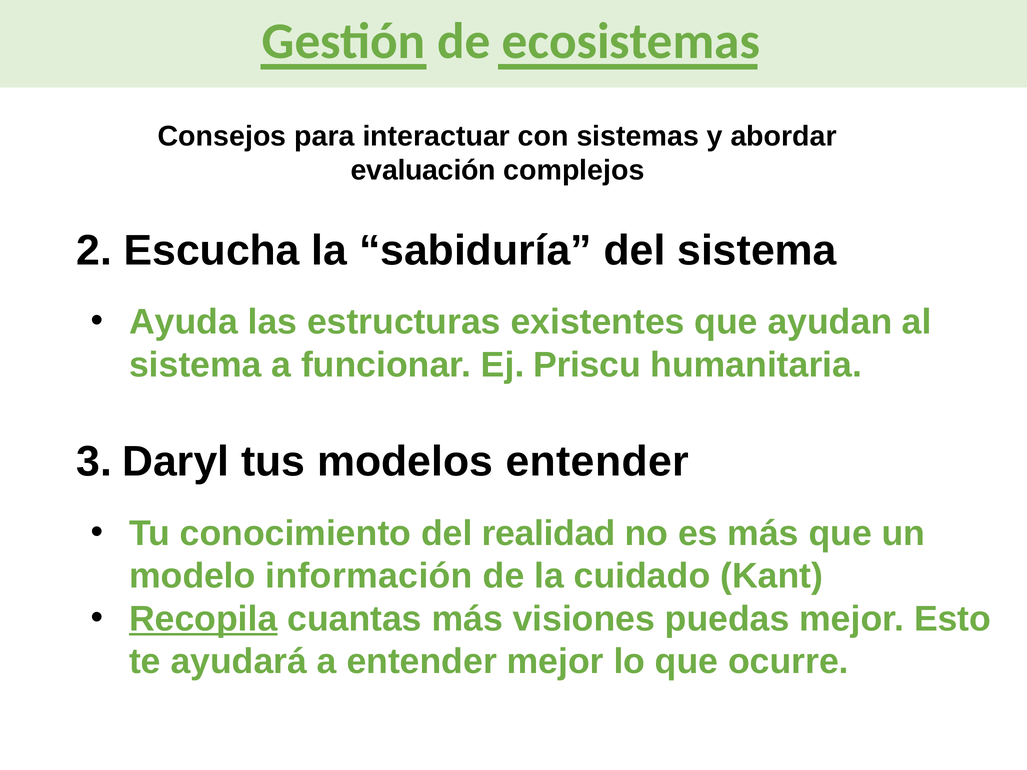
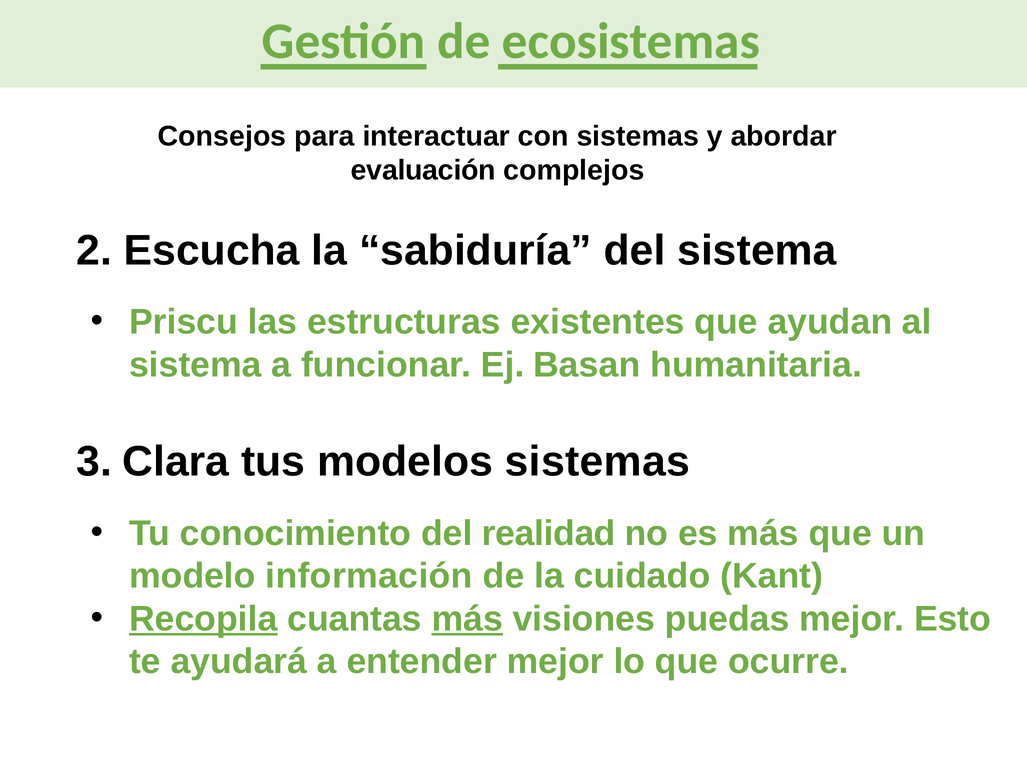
Ayuda: Ayuda -> Priscu
Priscu: Priscu -> Basan
Daryl: Daryl -> Clara
modelos entender: entender -> sistemas
más at (467, 619) underline: none -> present
